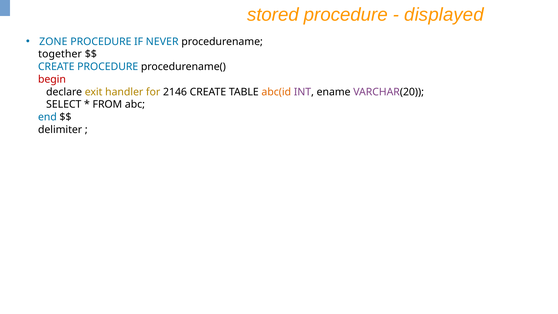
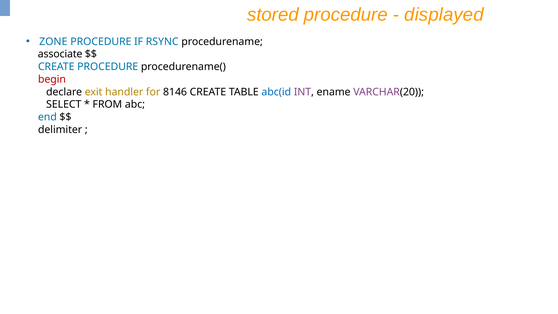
NEVER: NEVER -> RSYNC
together: together -> associate
2146: 2146 -> 8146
abc(id colour: orange -> blue
